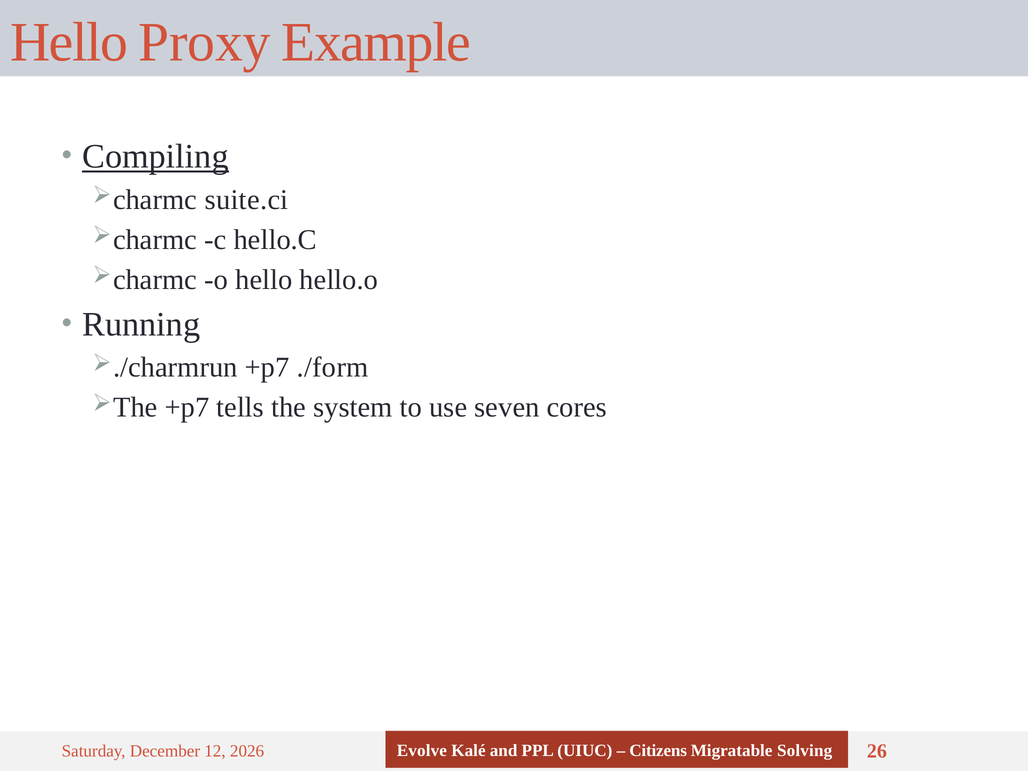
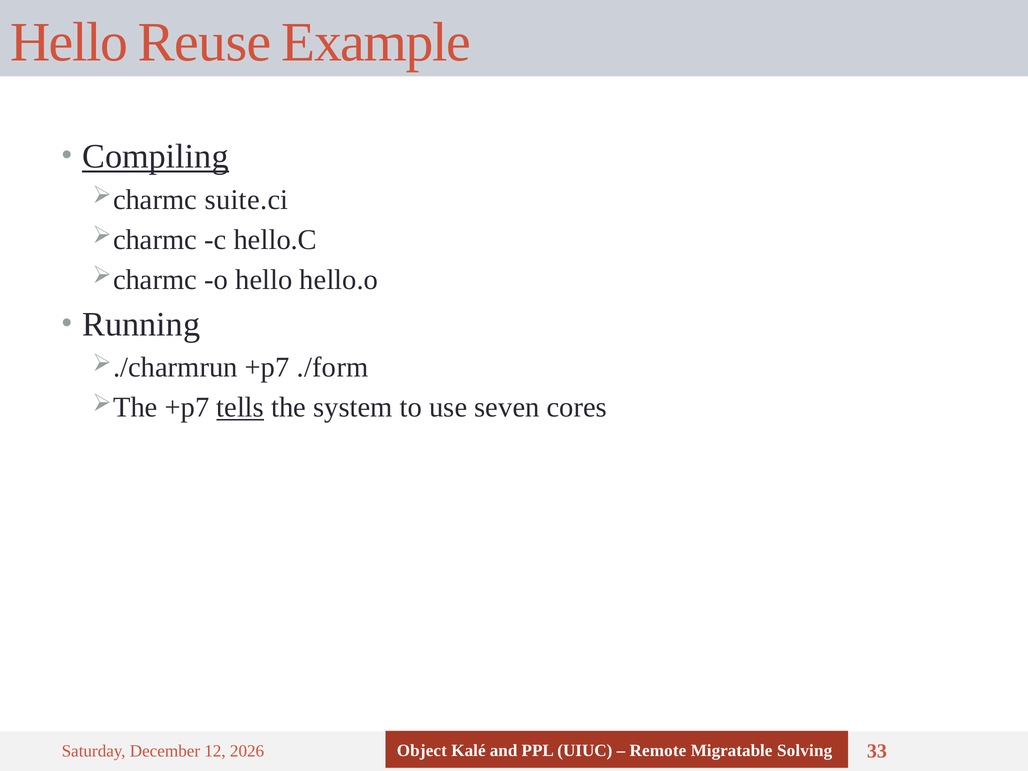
Proxy: Proxy -> Reuse
tells underline: none -> present
Evolve: Evolve -> Object
Citizens: Citizens -> Remote
26: 26 -> 33
